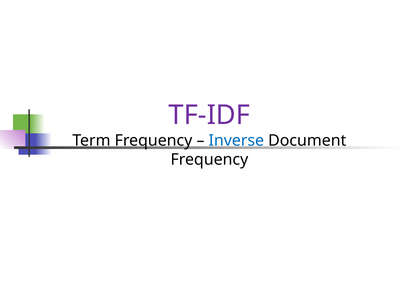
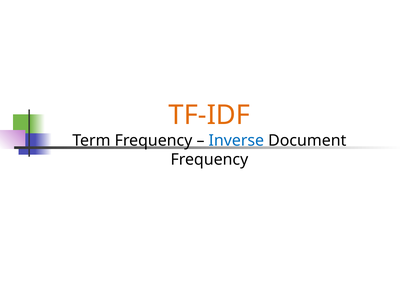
TF-IDF colour: purple -> orange
